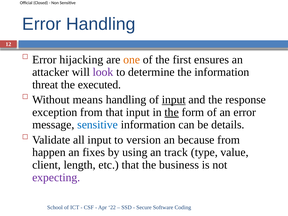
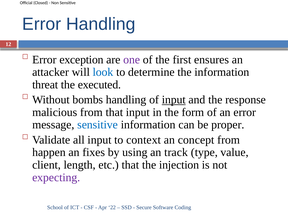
hijacking: hijacking -> exception
one colour: orange -> purple
look colour: purple -> blue
means: means -> bombs
exception: exception -> malicious
the at (172, 112) underline: present -> none
details: details -> proper
version: version -> context
because: because -> concept
business: business -> injection
